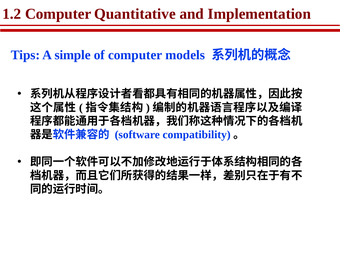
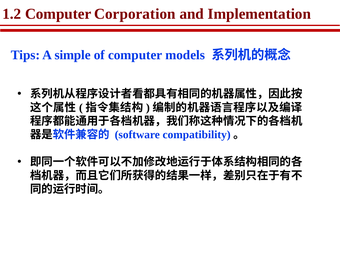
Quantitative: Quantitative -> Corporation
